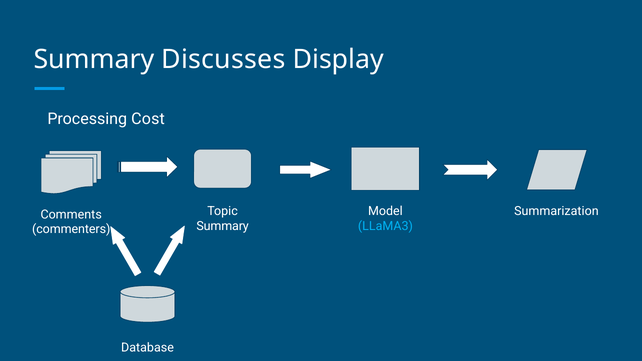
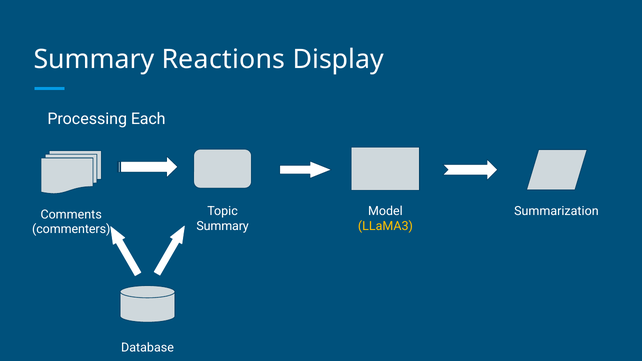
Discusses: Discusses -> Reactions
Cost: Cost -> Each
LLaMA3 colour: light blue -> yellow
